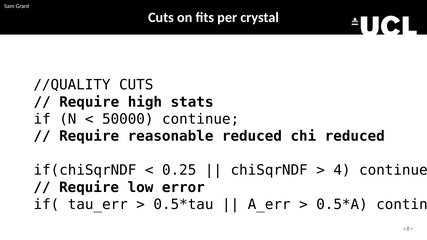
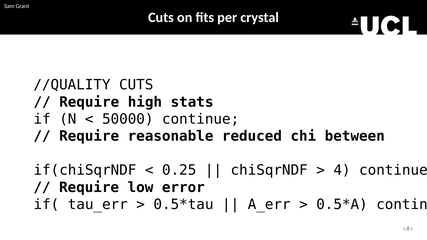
chi reduced: reduced -> between
